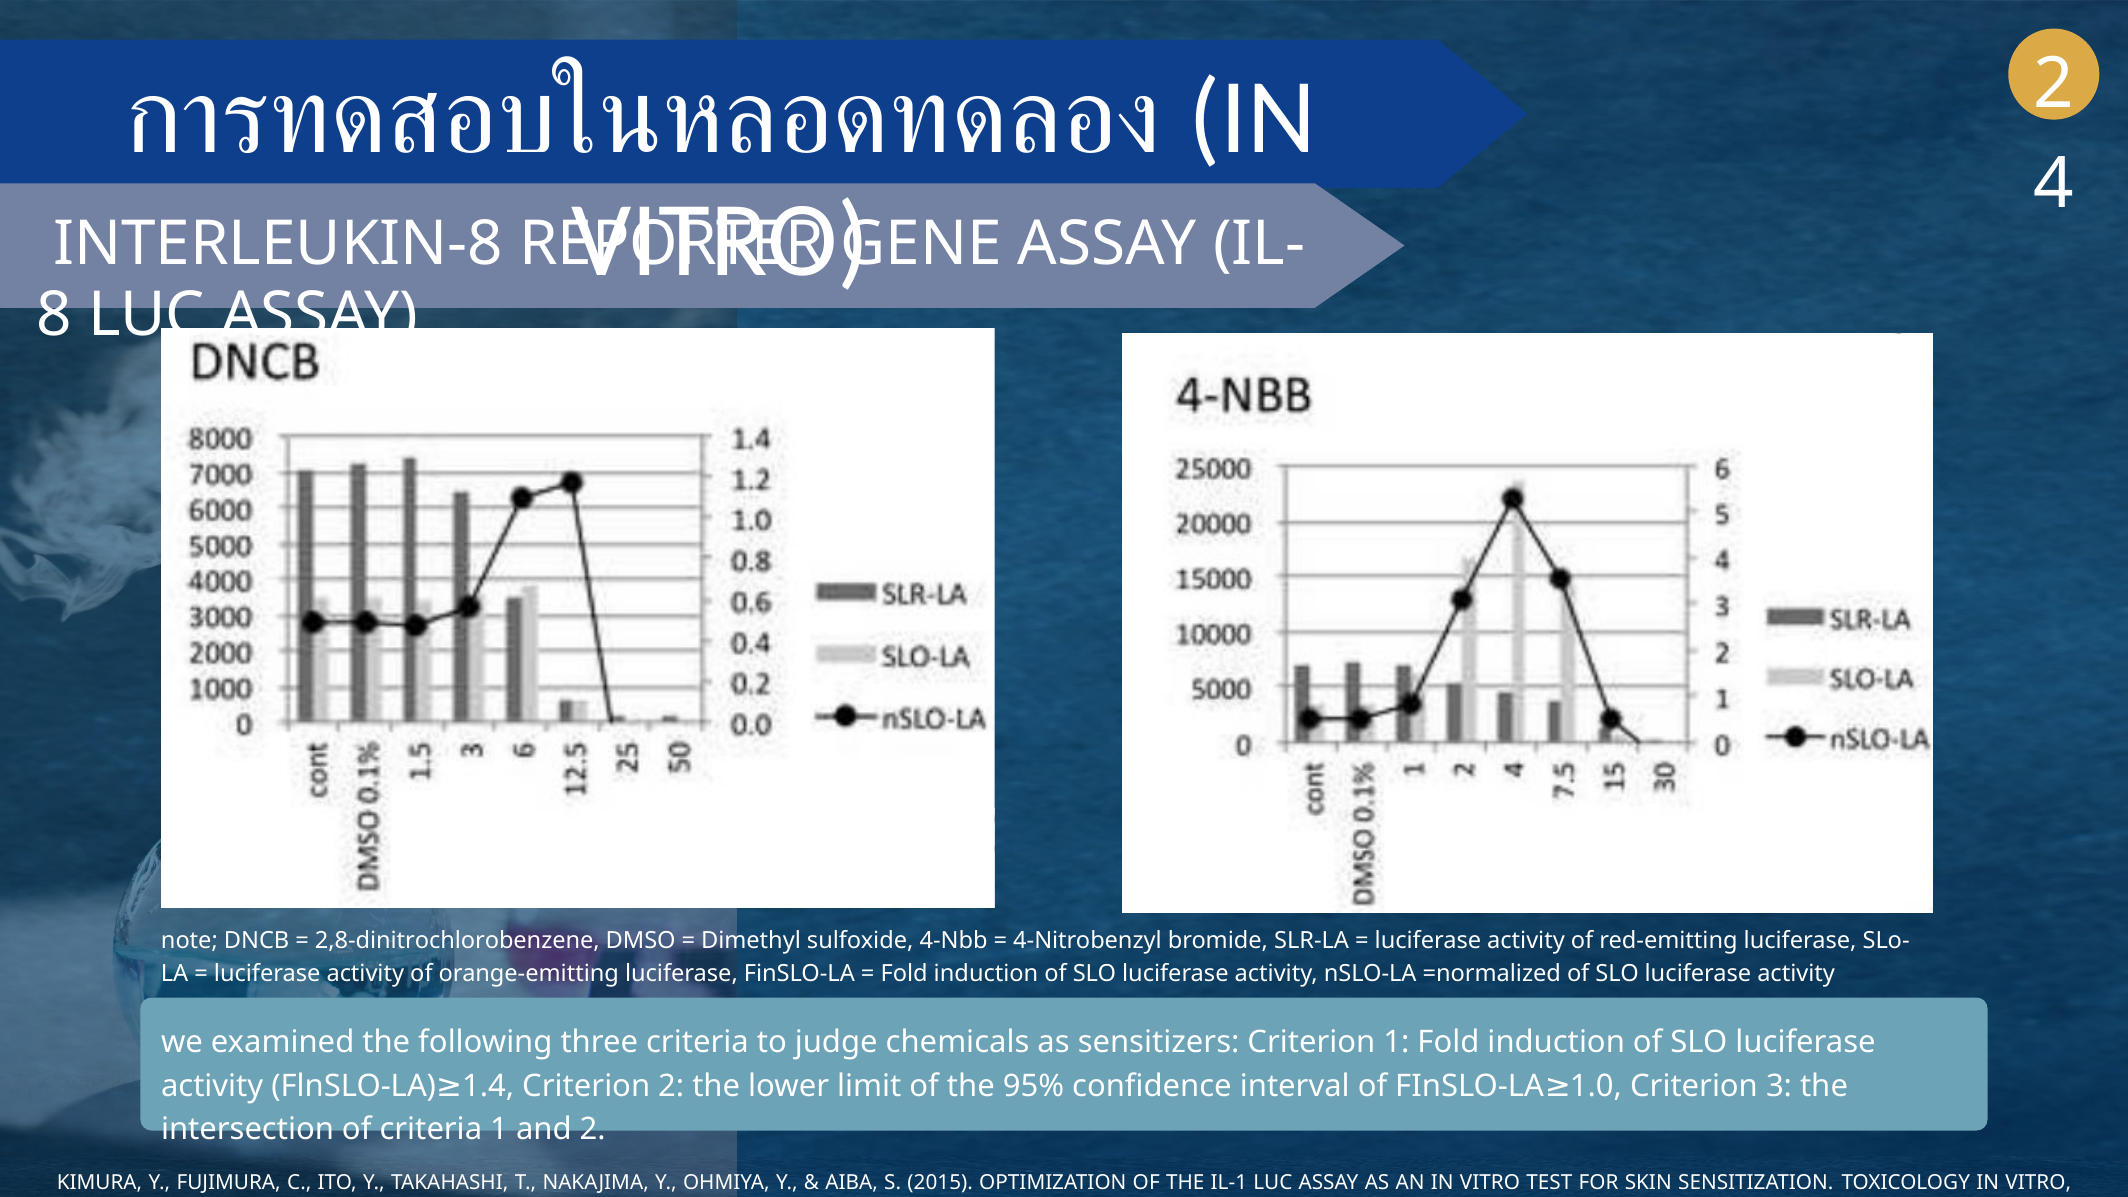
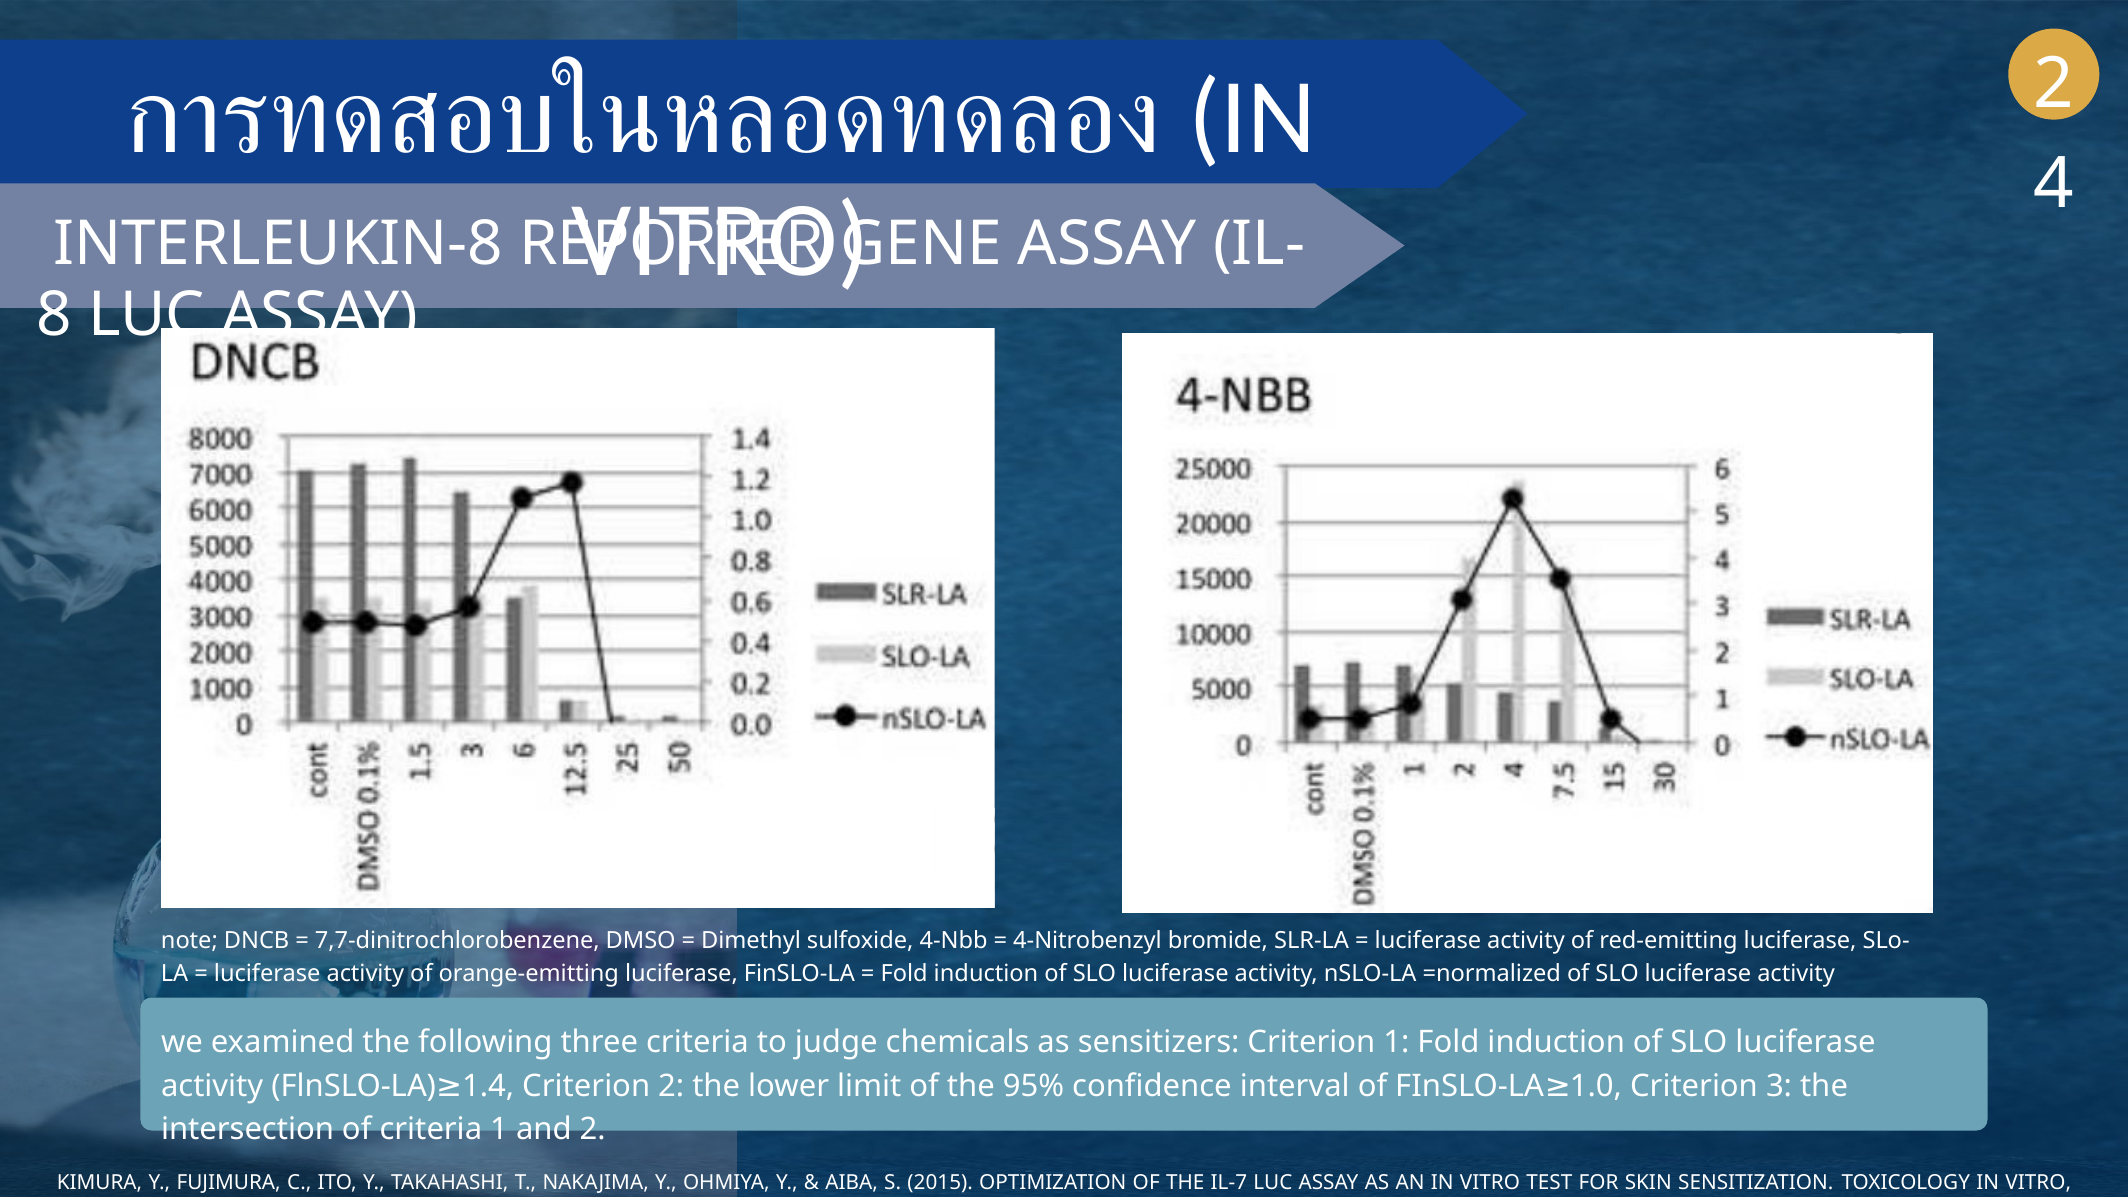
2,8-dinitrochlorobenzene: 2,8-dinitrochlorobenzene -> 7,7-dinitrochlorobenzene
IL-1: IL-1 -> IL-7
